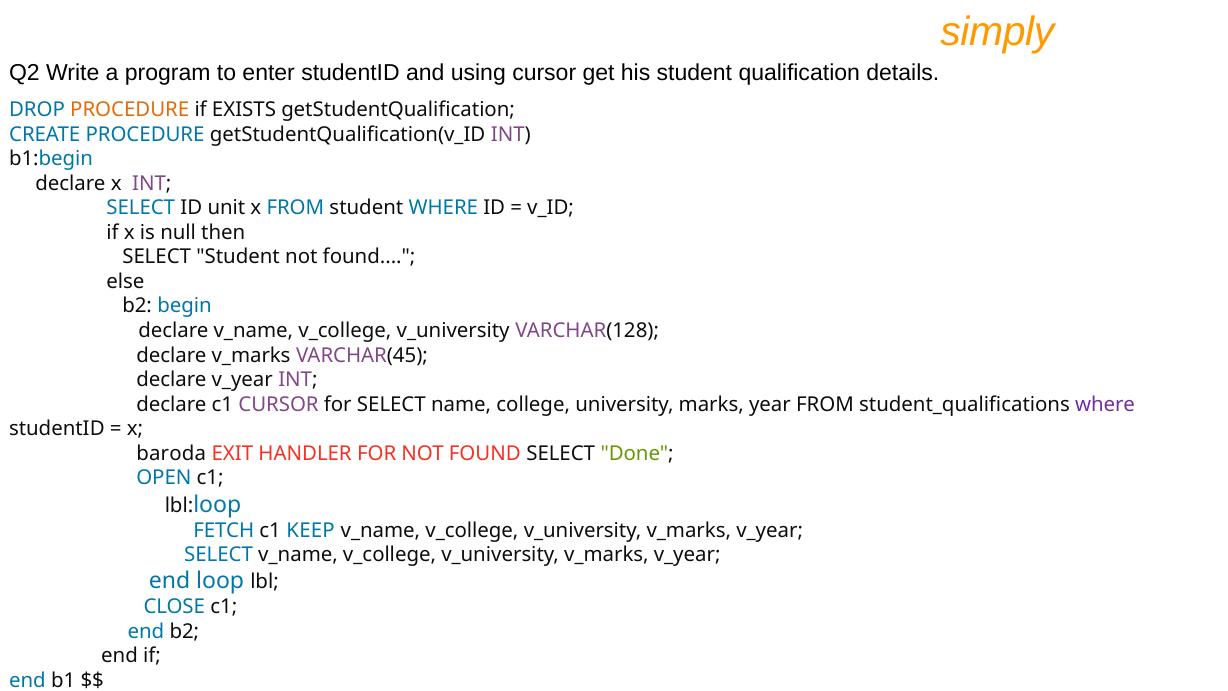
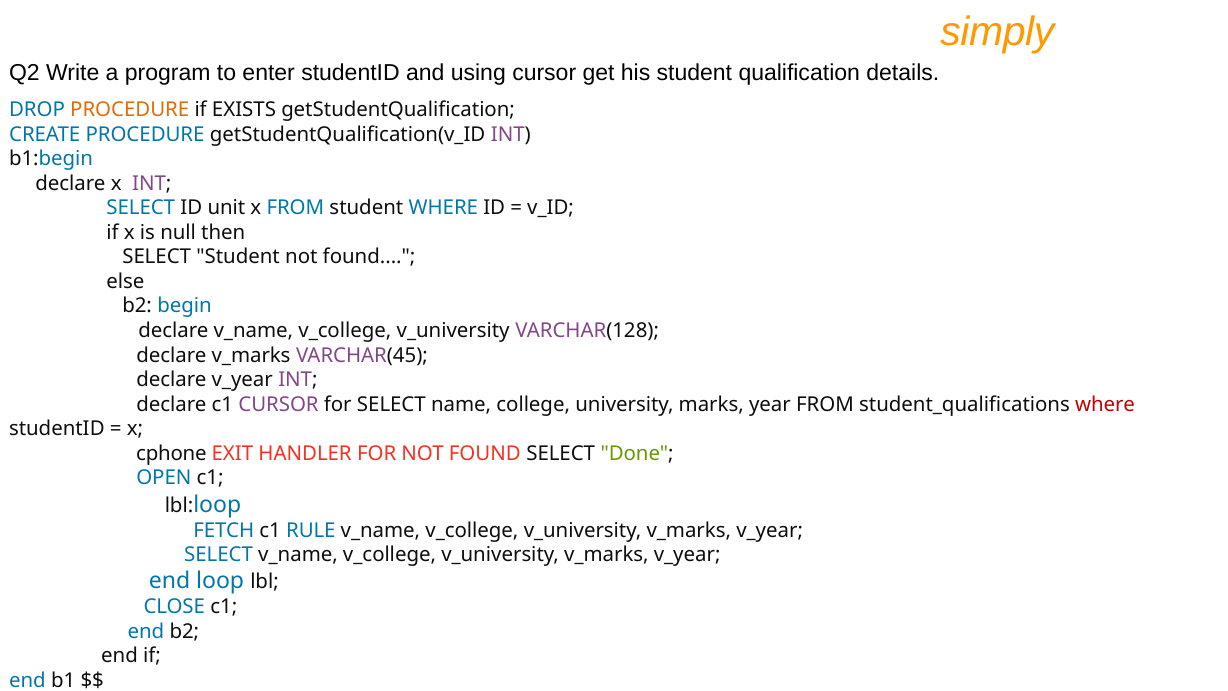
where at (1105, 404) colour: purple -> red
baroda: baroda -> cphone
KEEP: KEEP -> RULE
